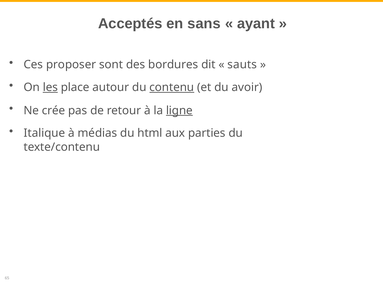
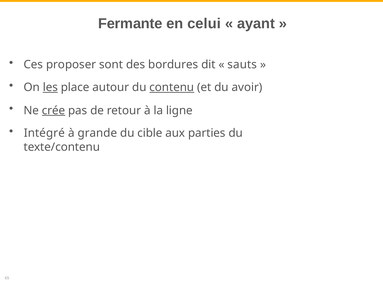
Acceptés: Acceptés -> Fermante
sans: sans -> celui
crée underline: none -> present
ligne underline: present -> none
Italique: Italique -> Intégré
médias: médias -> grande
html: html -> cible
